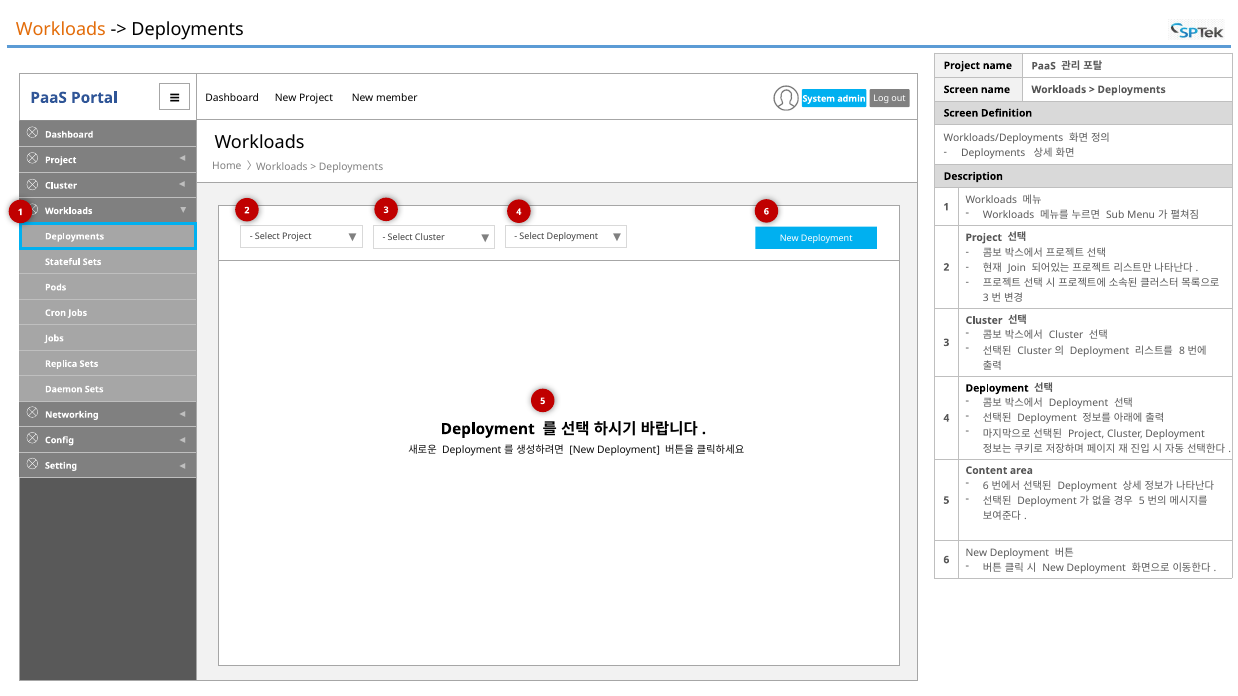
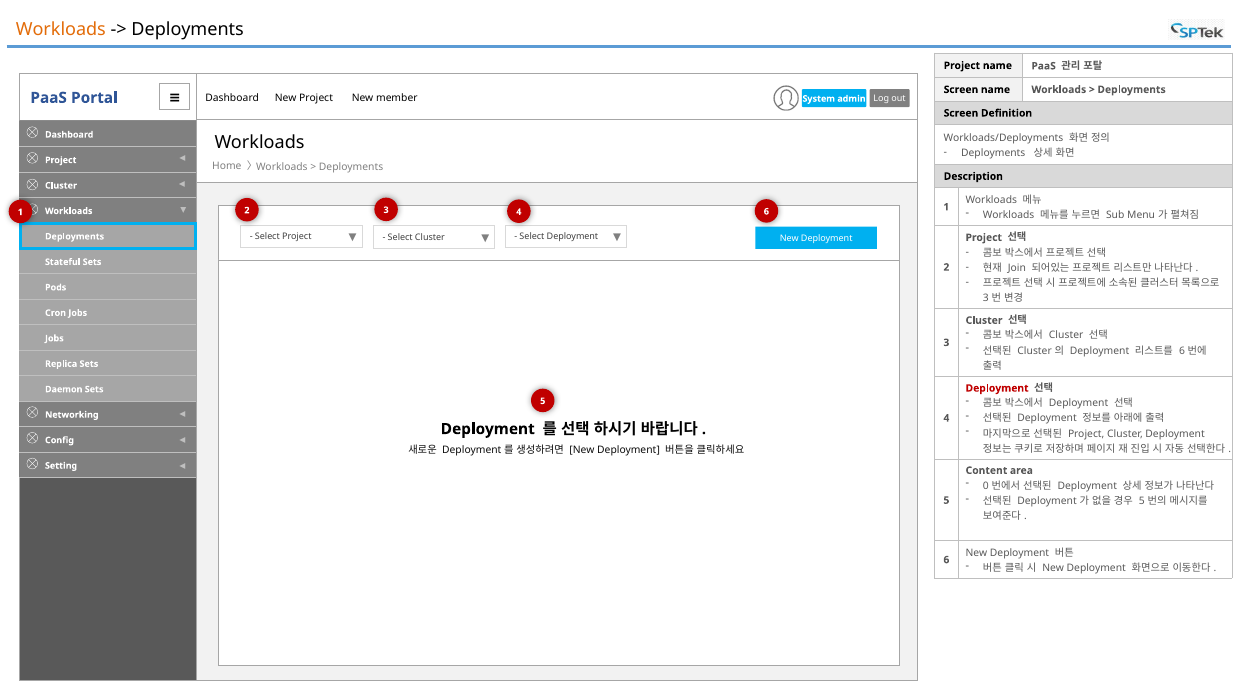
8 at (1182, 351): 8 -> 6
Deployment at (997, 388) colour: black -> red
6 at (986, 486): 6 -> 0
